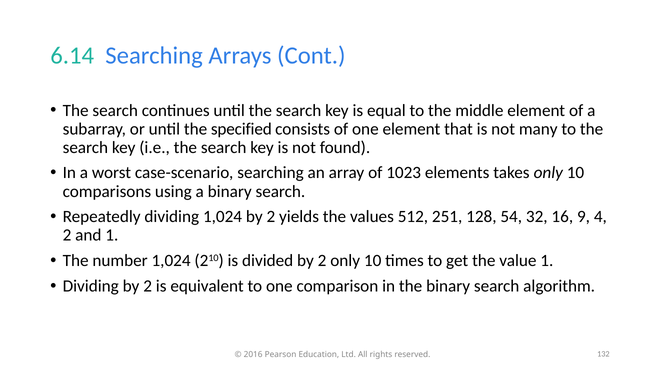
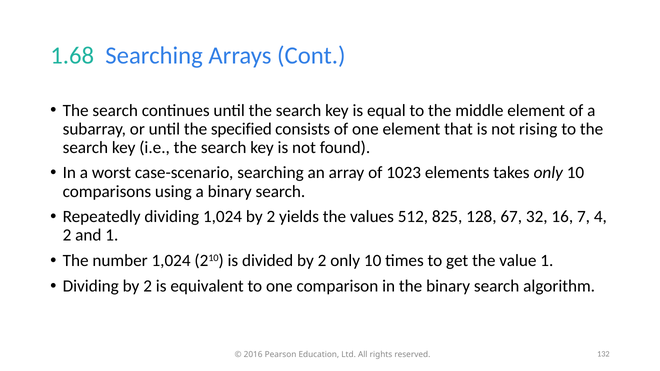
6.14: 6.14 -> 1.68
many: many -> rising
251: 251 -> 825
54: 54 -> 67
9: 9 -> 7
